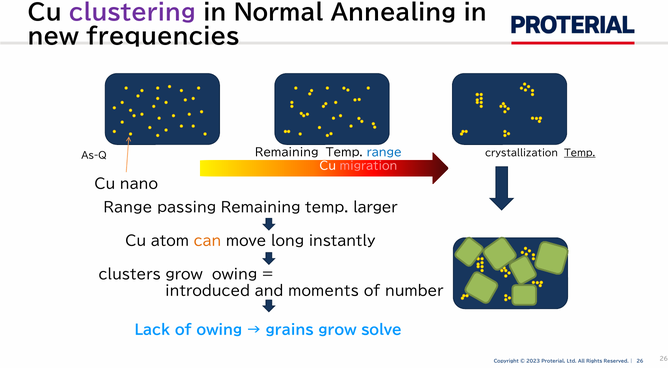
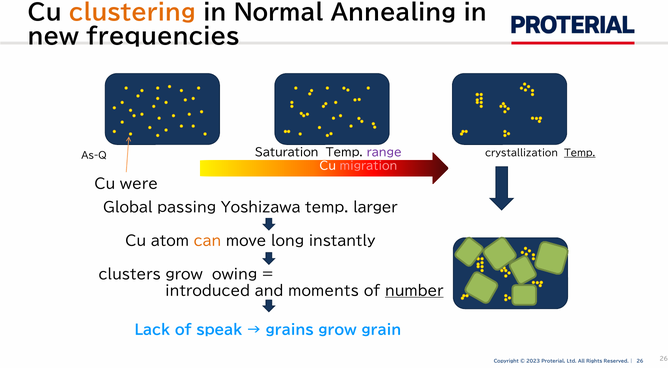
clustering colour: purple -> orange
As-Q Remaining: Remaining -> Saturation
range at (384, 152) colour: blue -> purple
nano: nano -> were
Range at (128, 208): Range -> Global
passing Remaining: Remaining -> Yoshizawa
number underline: none -> present
of owing: owing -> speak
solve: solve -> grain
